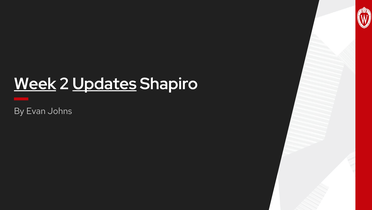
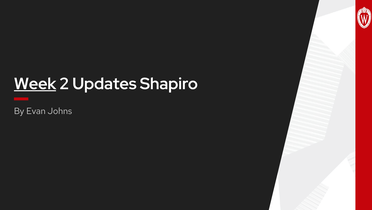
Updates underline: present -> none
